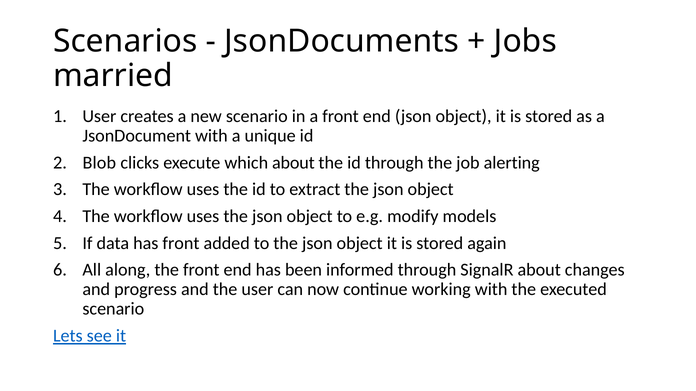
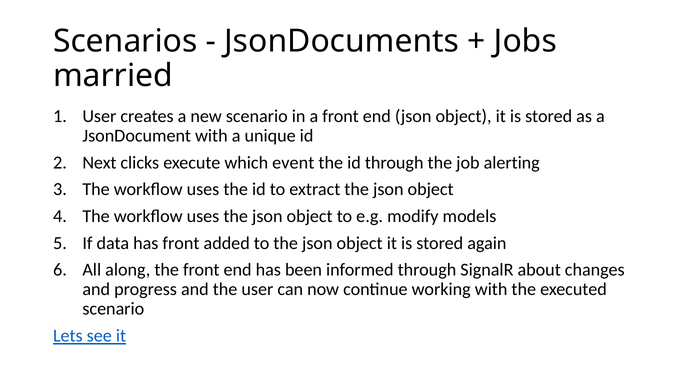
Blob: Blob -> Next
which about: about -> event
